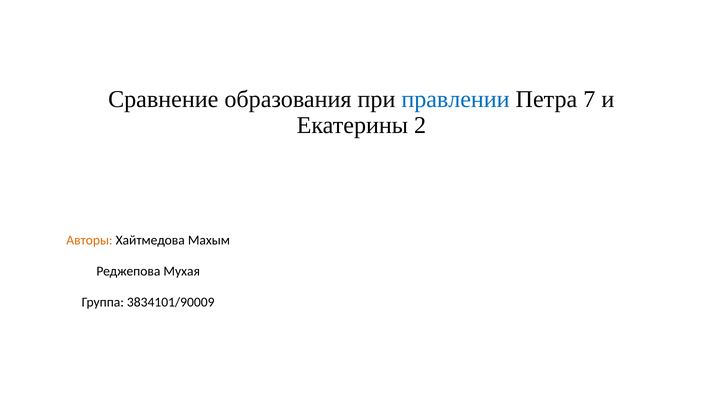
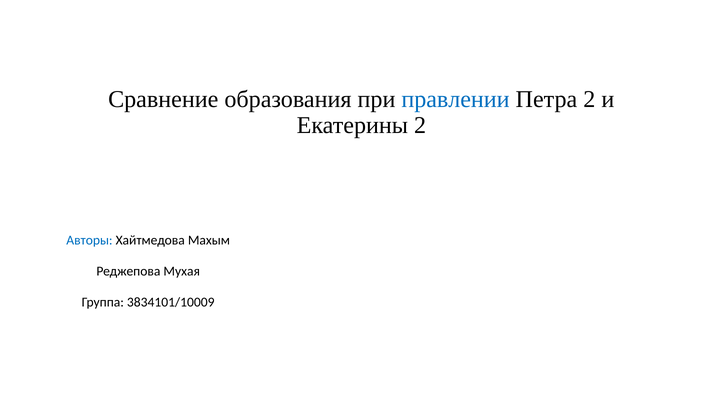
Петра 7: 7 -> 2
Авторы colour: orange -> blue
3834101/90009: 3834101/90009 -> 3834101/10009
